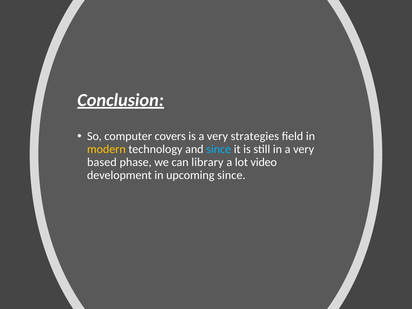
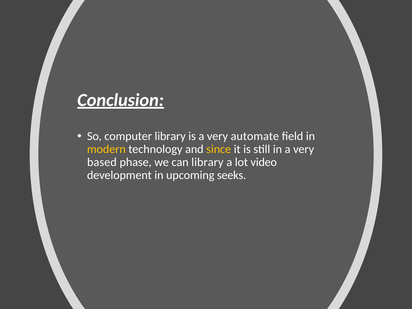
computer covers: covers -> library
strategies: strategies -> automate
since at (219, 149) colour: light blue -> yellow
upcoming since: since -> seeks
